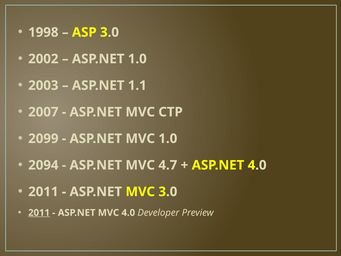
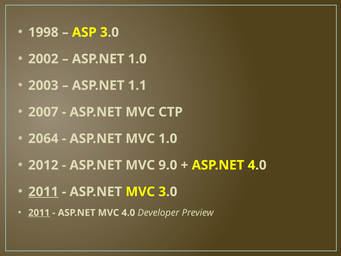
2099: 2099 -> 2064
2094: 2094 -> 2012
4.7: 4.7 -> 9.0
2011 at (43, 192) underline: none -> present
